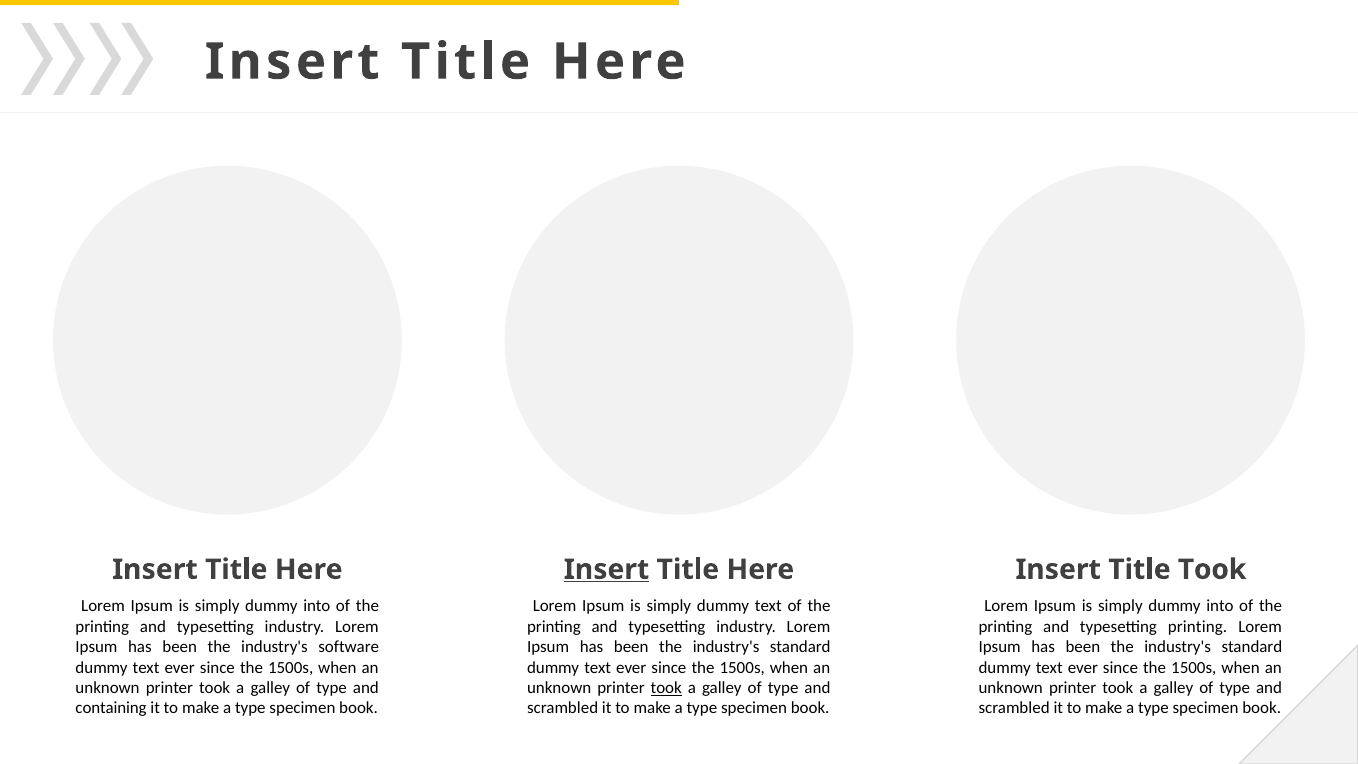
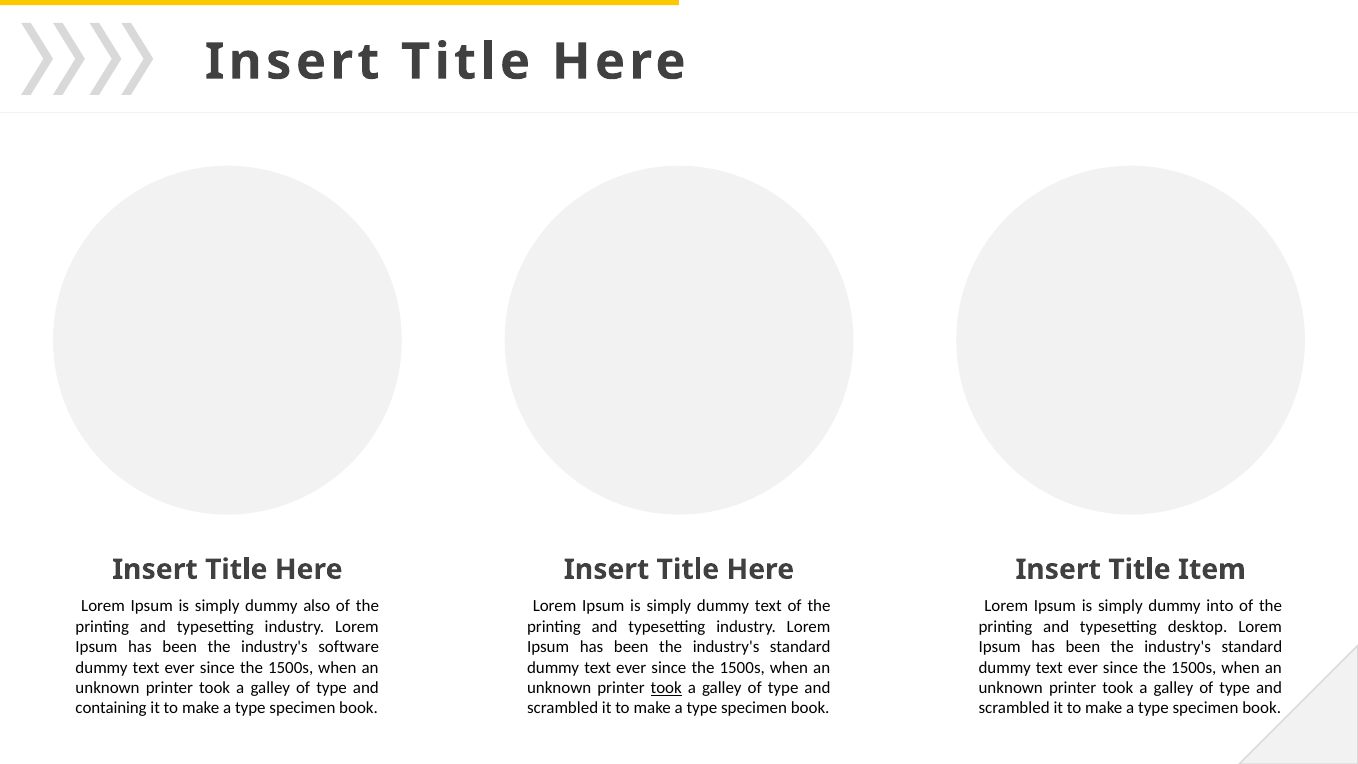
Insert at (607, 569) underline: present -> none
Title Took: Took -> Item
into at (317, 606): into -> also
typesetting printing: printing -> desktop
